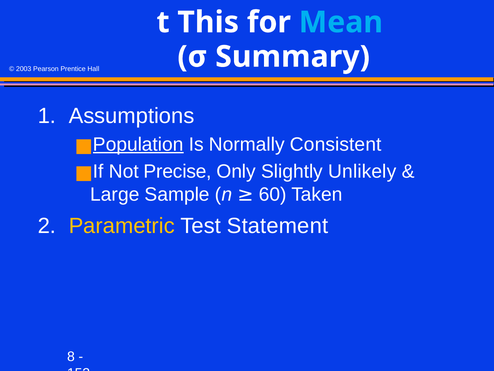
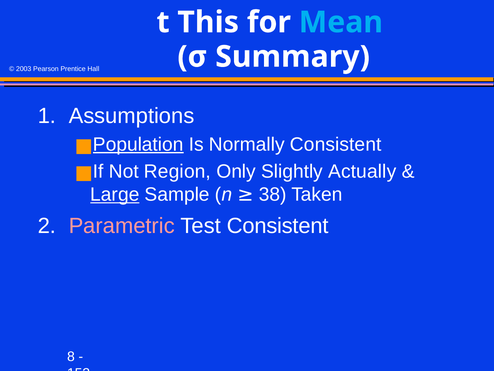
Precise: Precise -> Region
Unlikely: Unlikely -> Actually
Large underline: none -> present
60: 60 -> 38
Parametric colour: yellow -> pink
Test Statement: Statement -> Consistent
